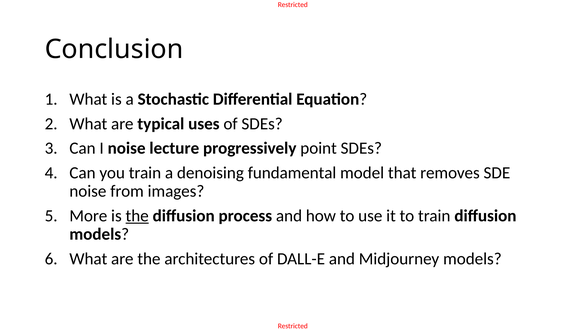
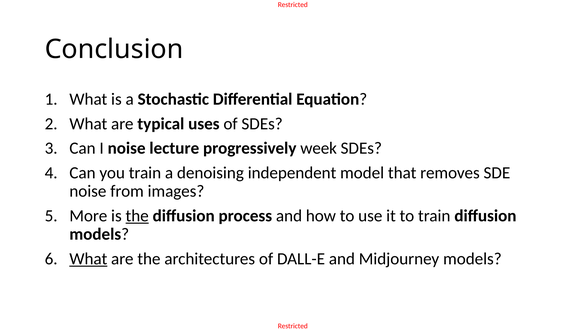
point: point -> week
fundamental: fundamental -> independent
What at (88, 259) underline: none -> present
